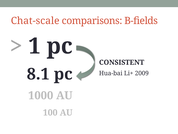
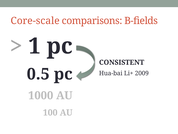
Chat-scale: Chat-scale -> Core-scale
8.1: 8.1 -> 0.5
